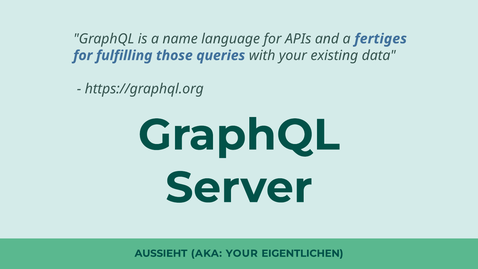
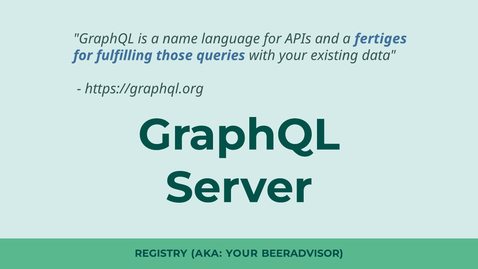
AUSSIEHT: AUSSIEHT -> REGISTRY
EIGENTLICHEN: EIGENTLICHEN -> BEERADVISOR
